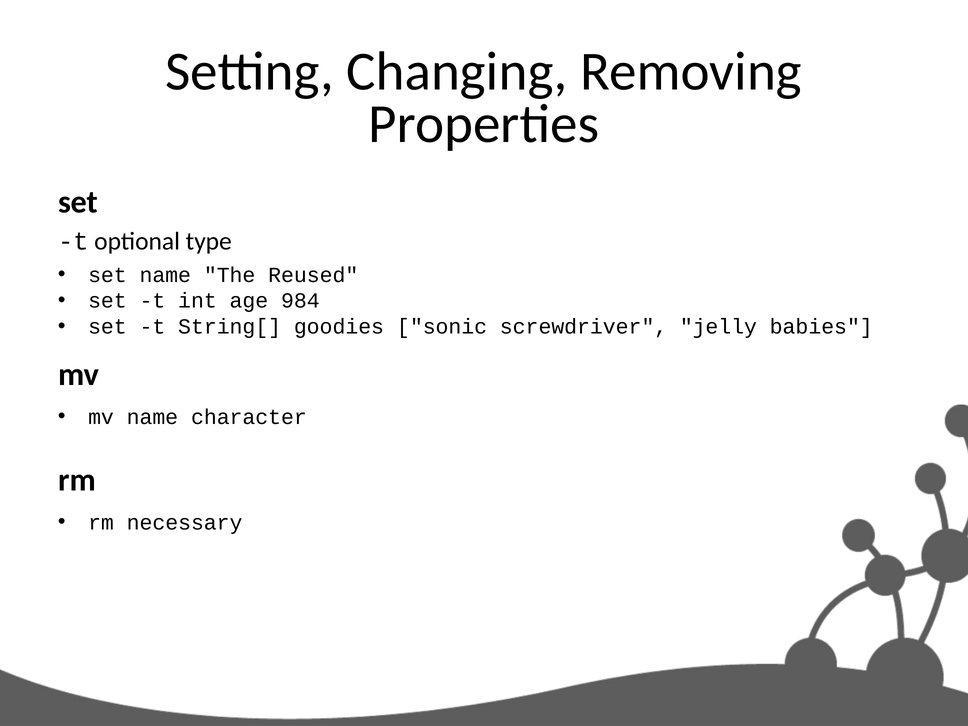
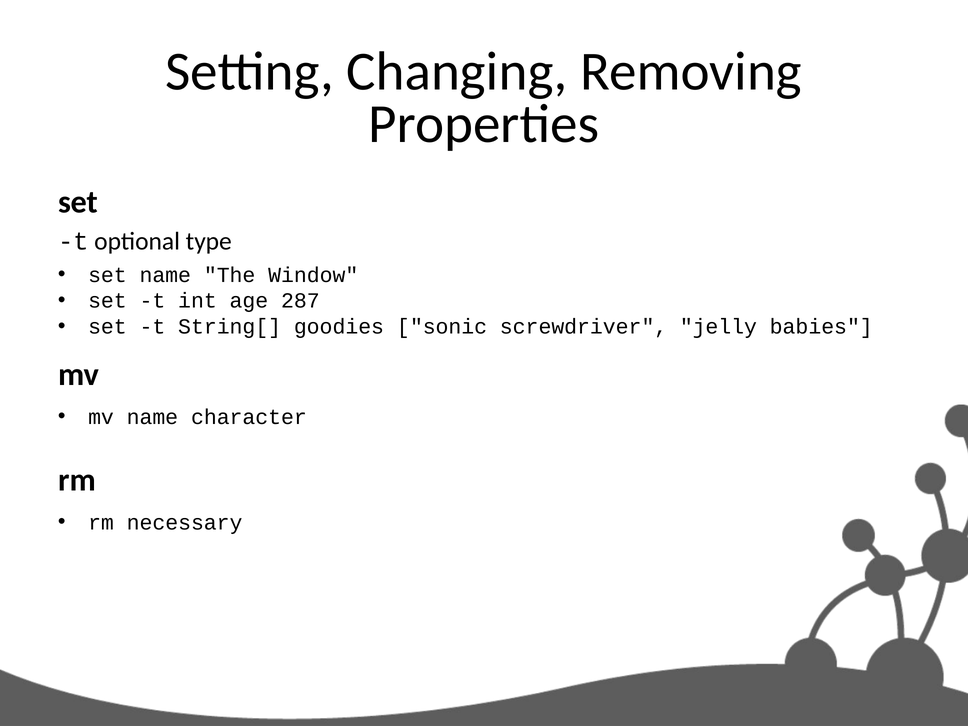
Reused: Reused -> Window
984: 984 -> 287
